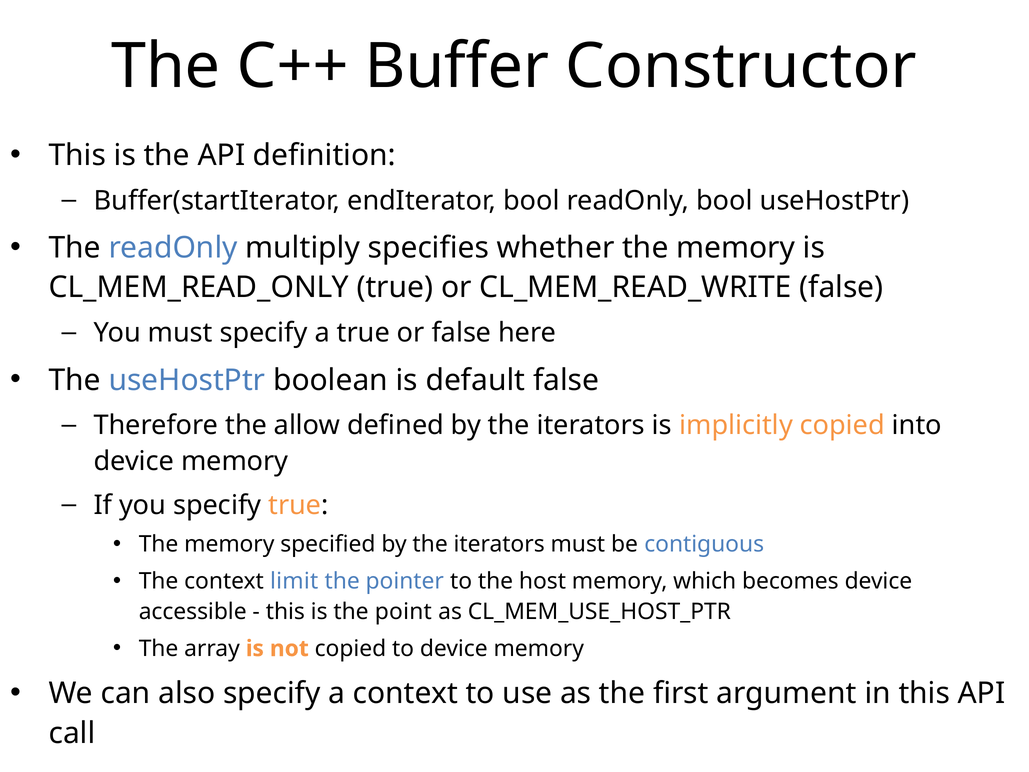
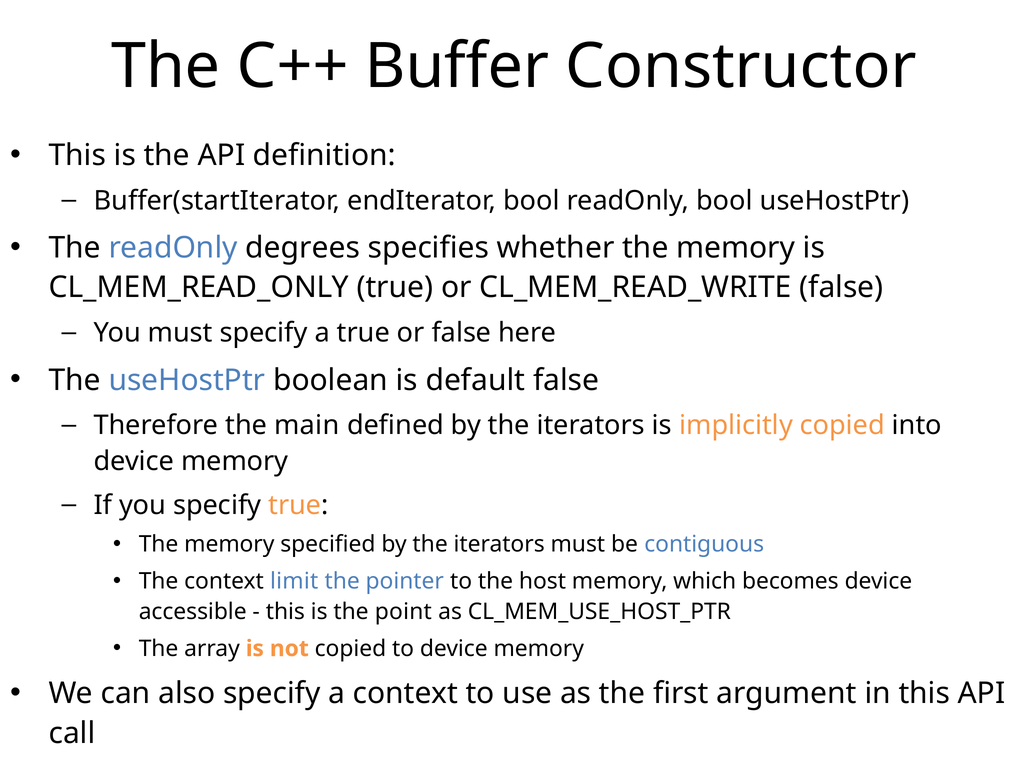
multiply: multiply -> degrees
allow: allow -> main
